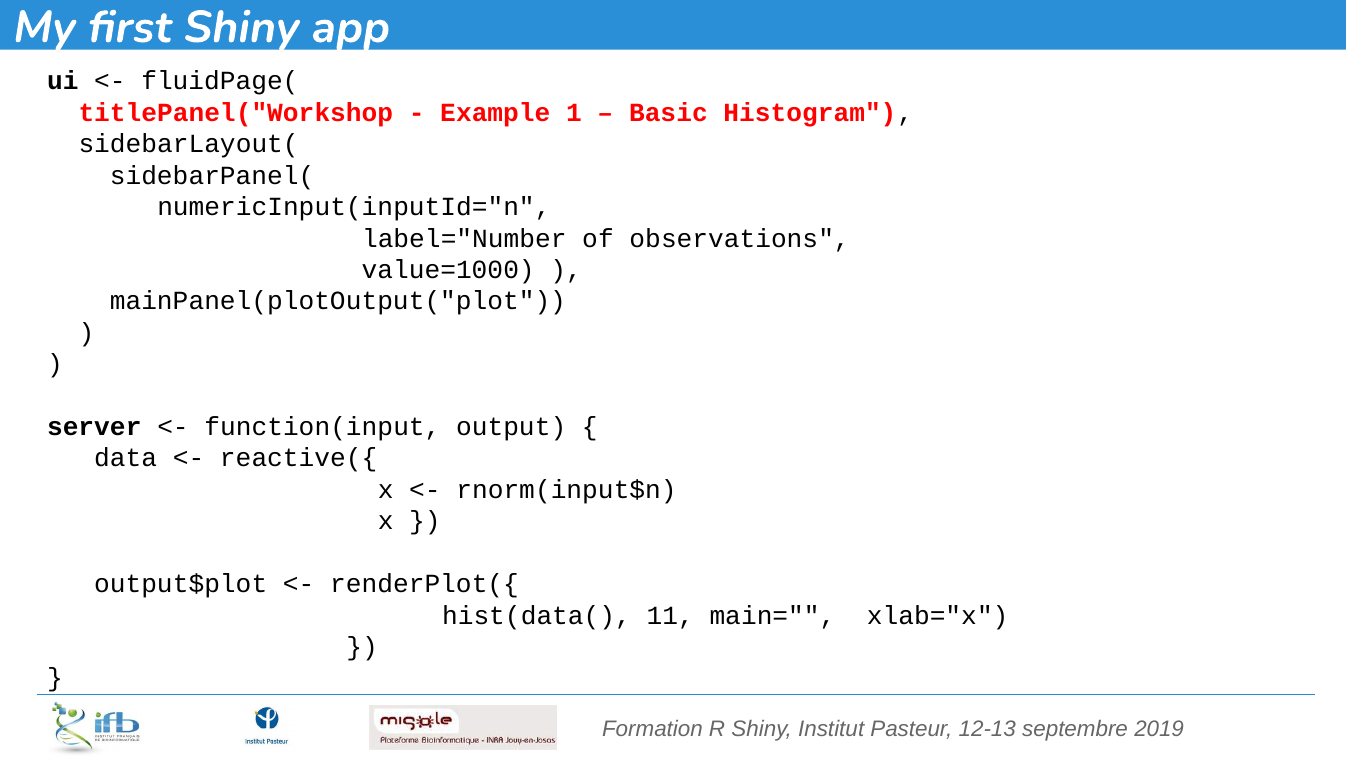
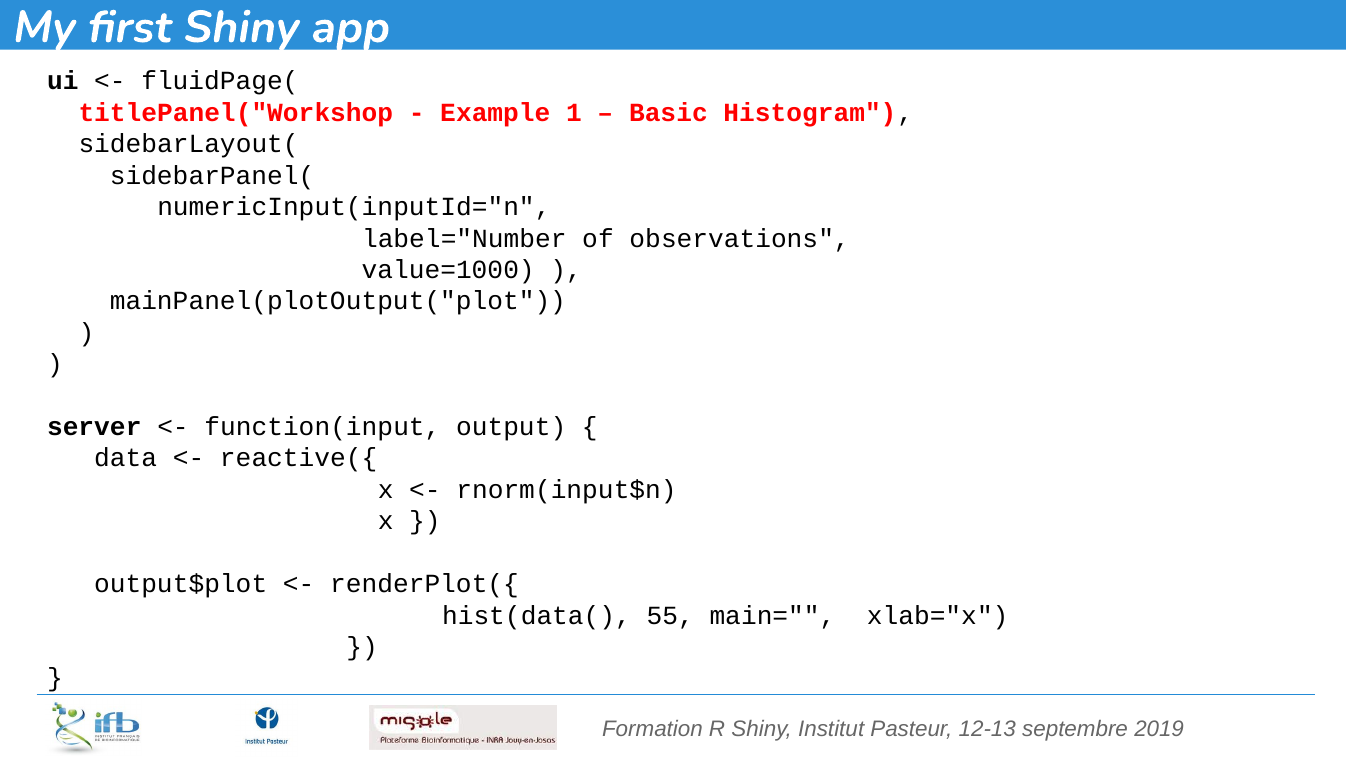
11: 11 -> 55
